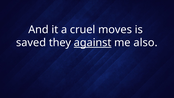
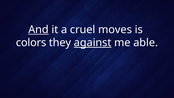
And underline: none -> present
saved: saved -> colors
also: also -> able
